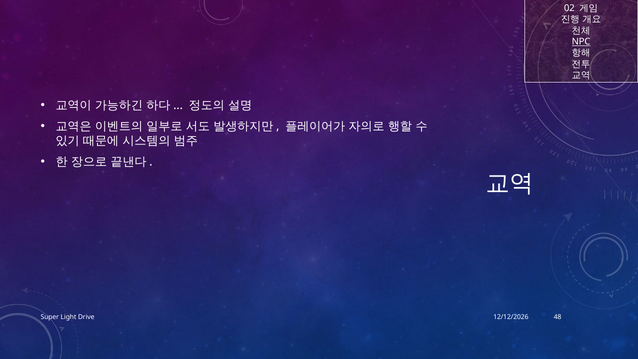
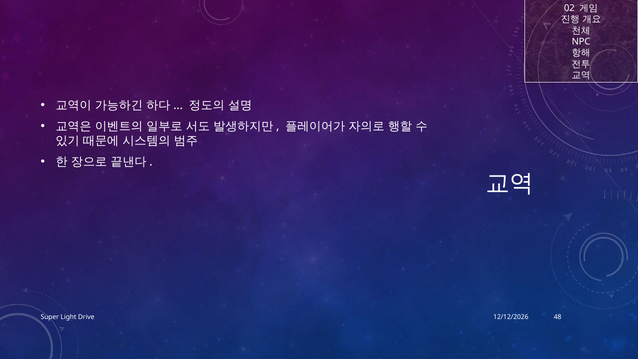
NPC underline: present -> none
